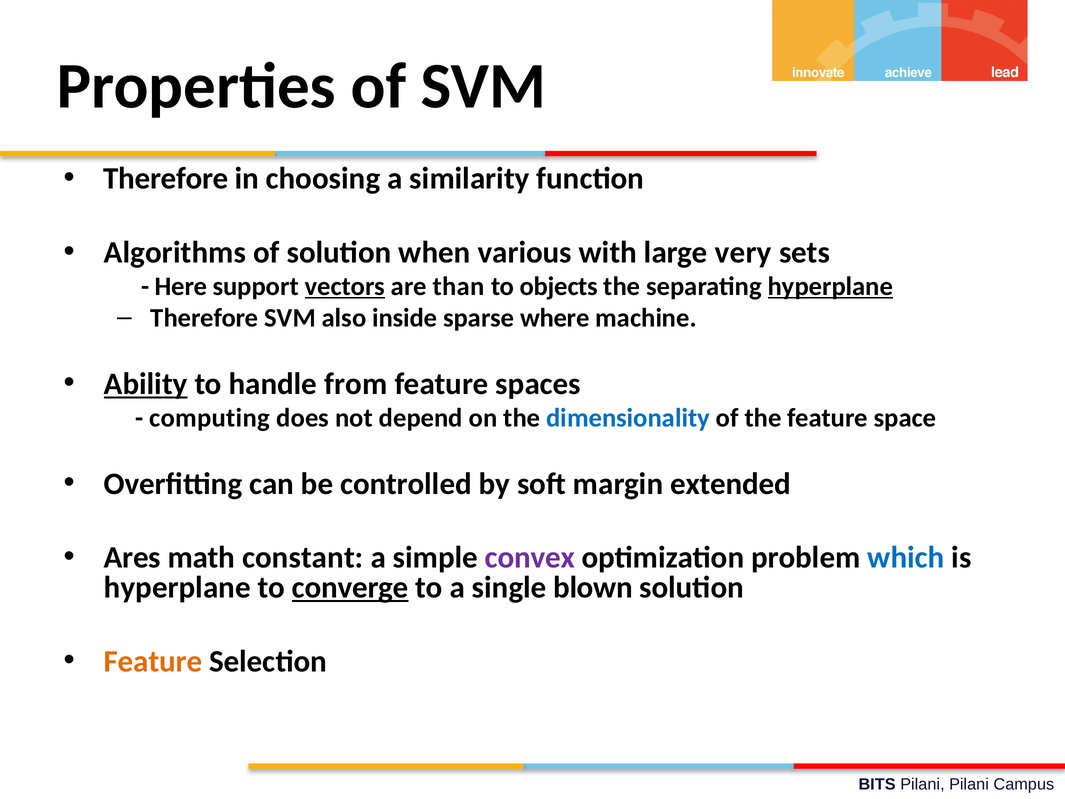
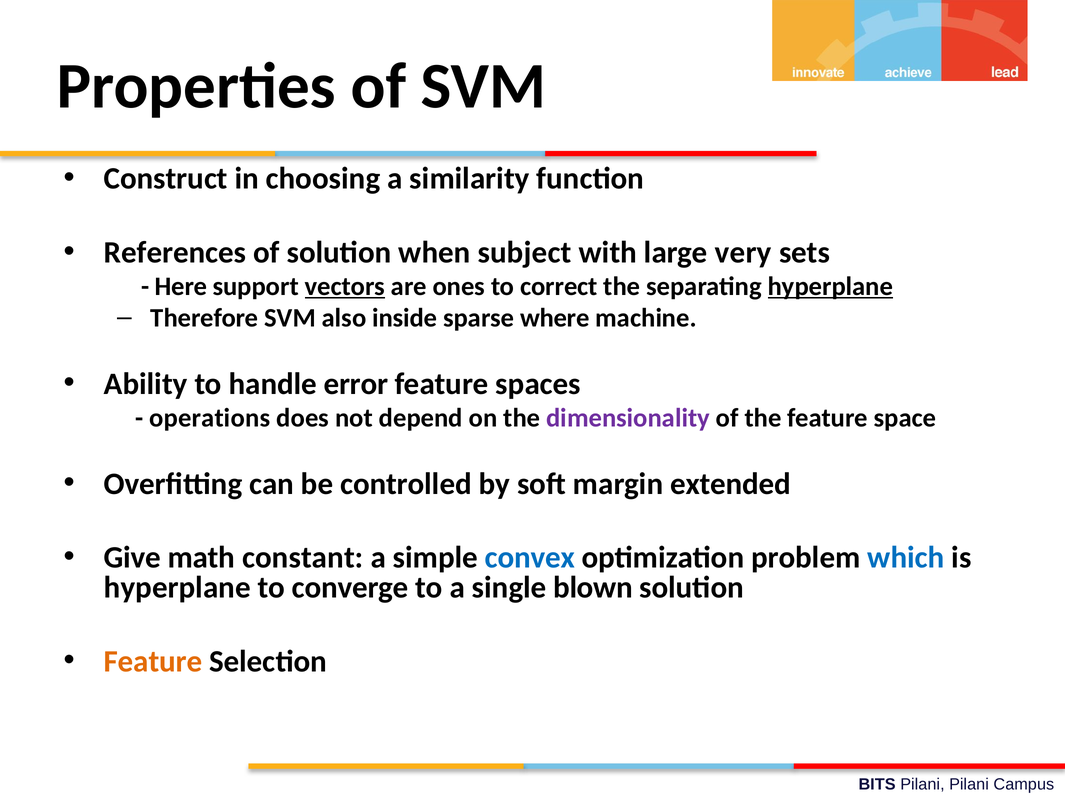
Therefore at (166, 179): Therefore -> Construct
Algorithms: Algorithms -> References
various: various -> subject
than: than -> ones
objects: objects -> correct
Ability underline: present -> none
from: from -> error
computing: computing -> operations
dimensionality colour: blue -> purple
Ares: Ares -> Give
convex colour: purple -> blue
converge underline: present -> none
